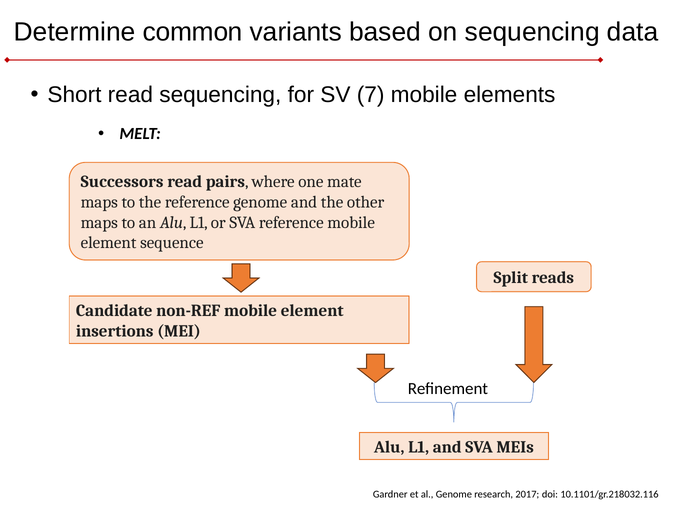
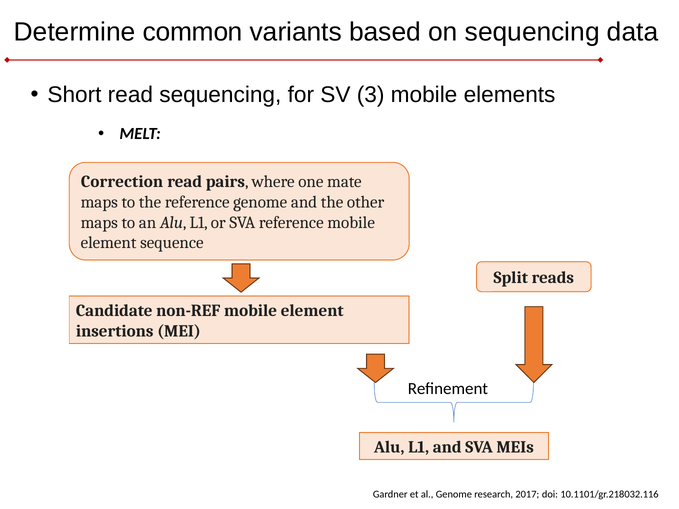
7: 7 -> 3
Successors: Successors -> Correction
